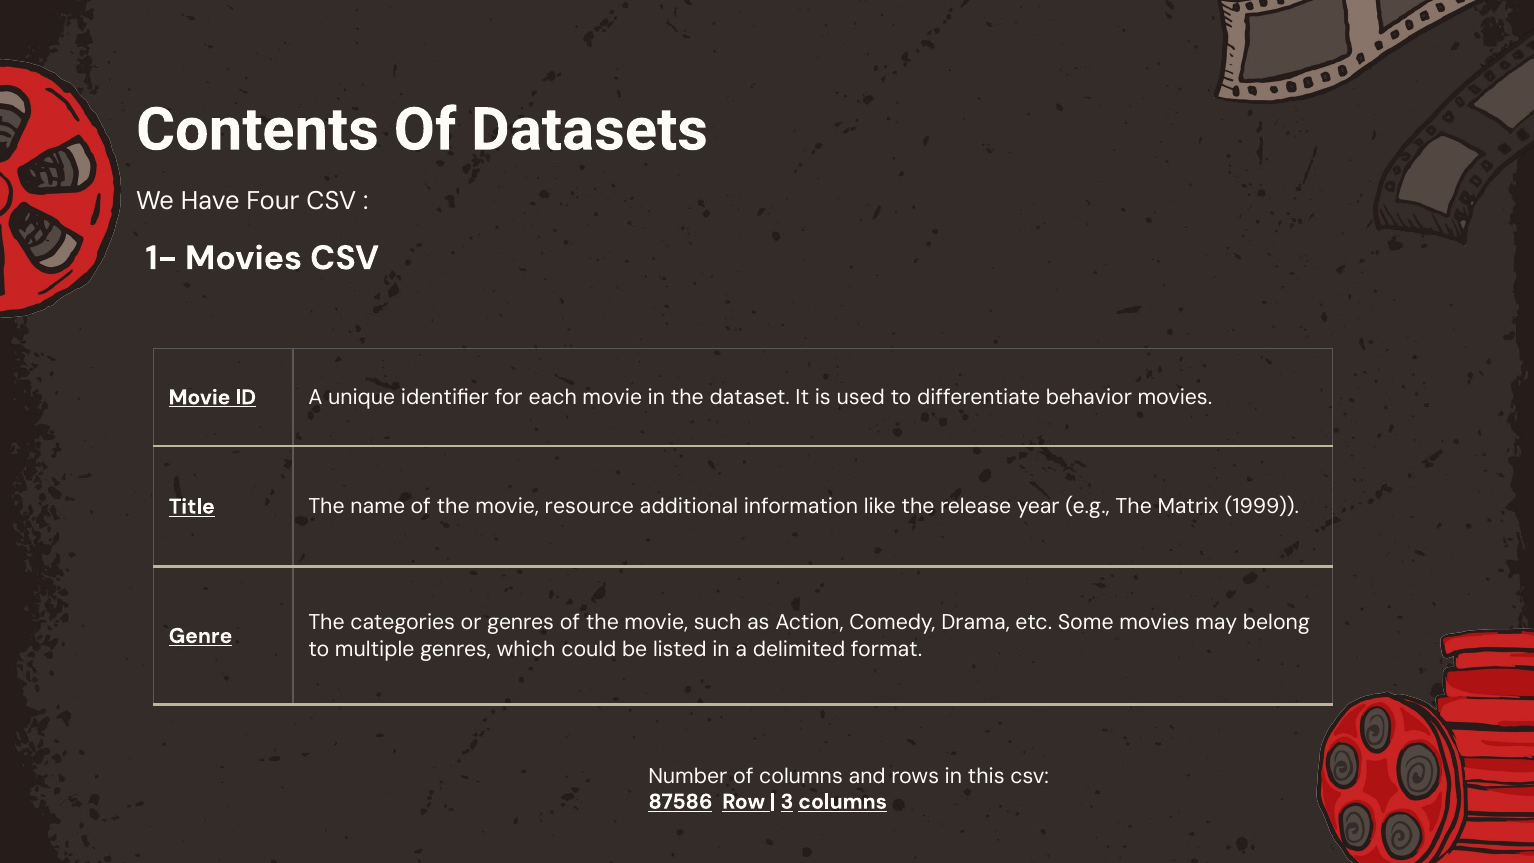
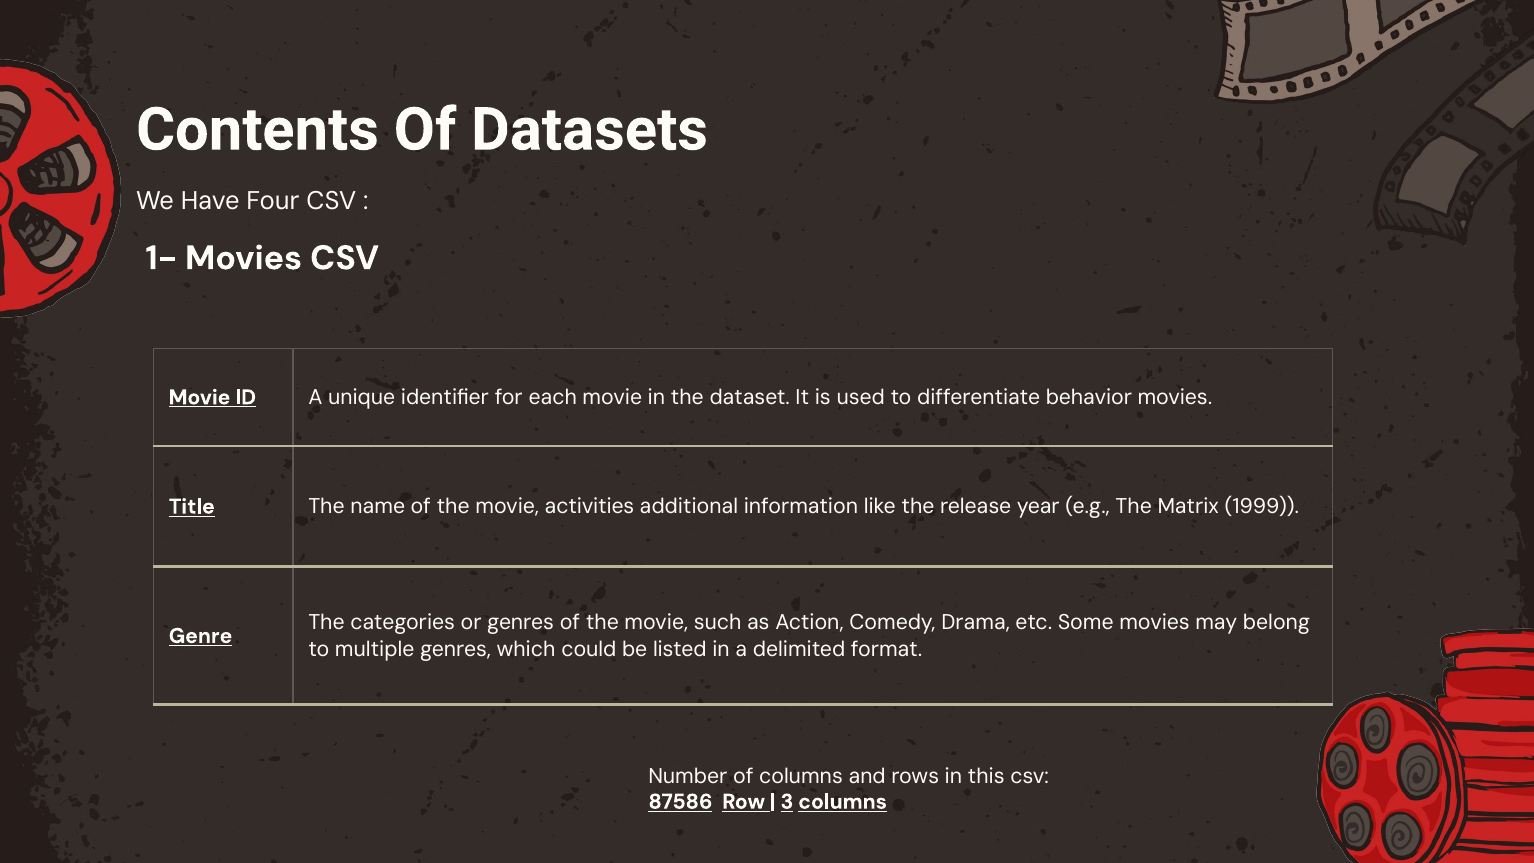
resource: resource -> activities
